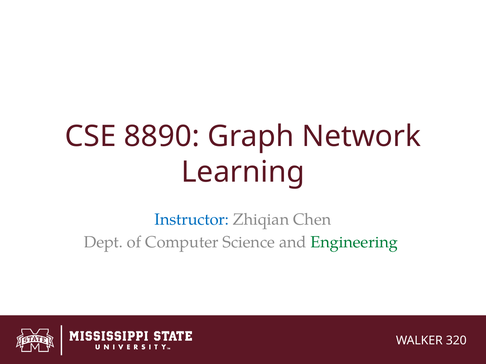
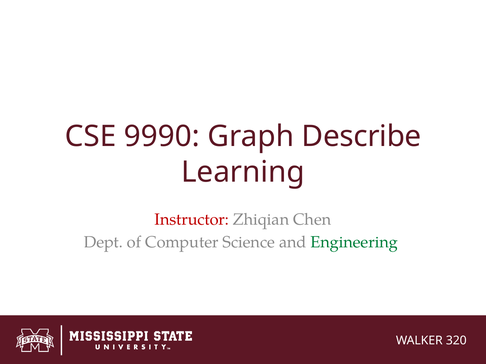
8890: 8890 -> 9990
Network: Network -> Describe
Instructor colour: blue -> red
